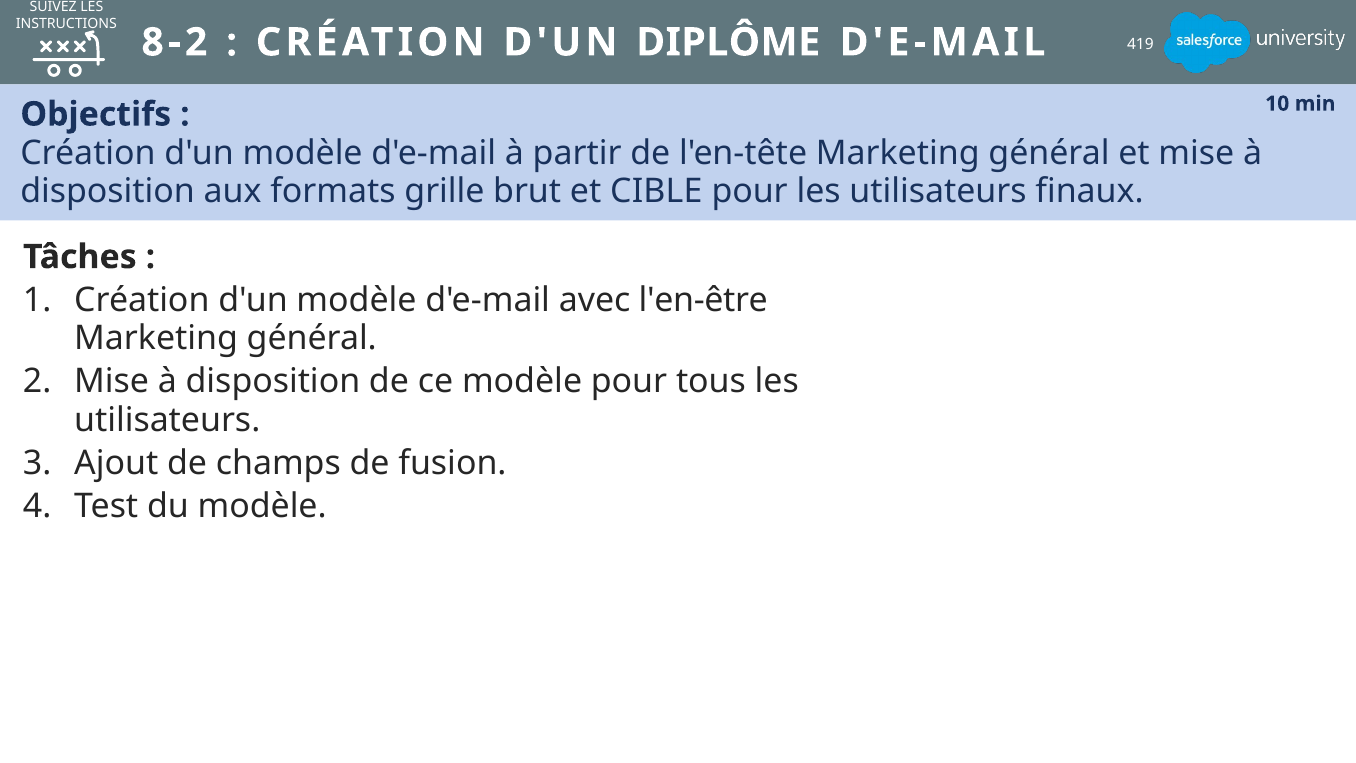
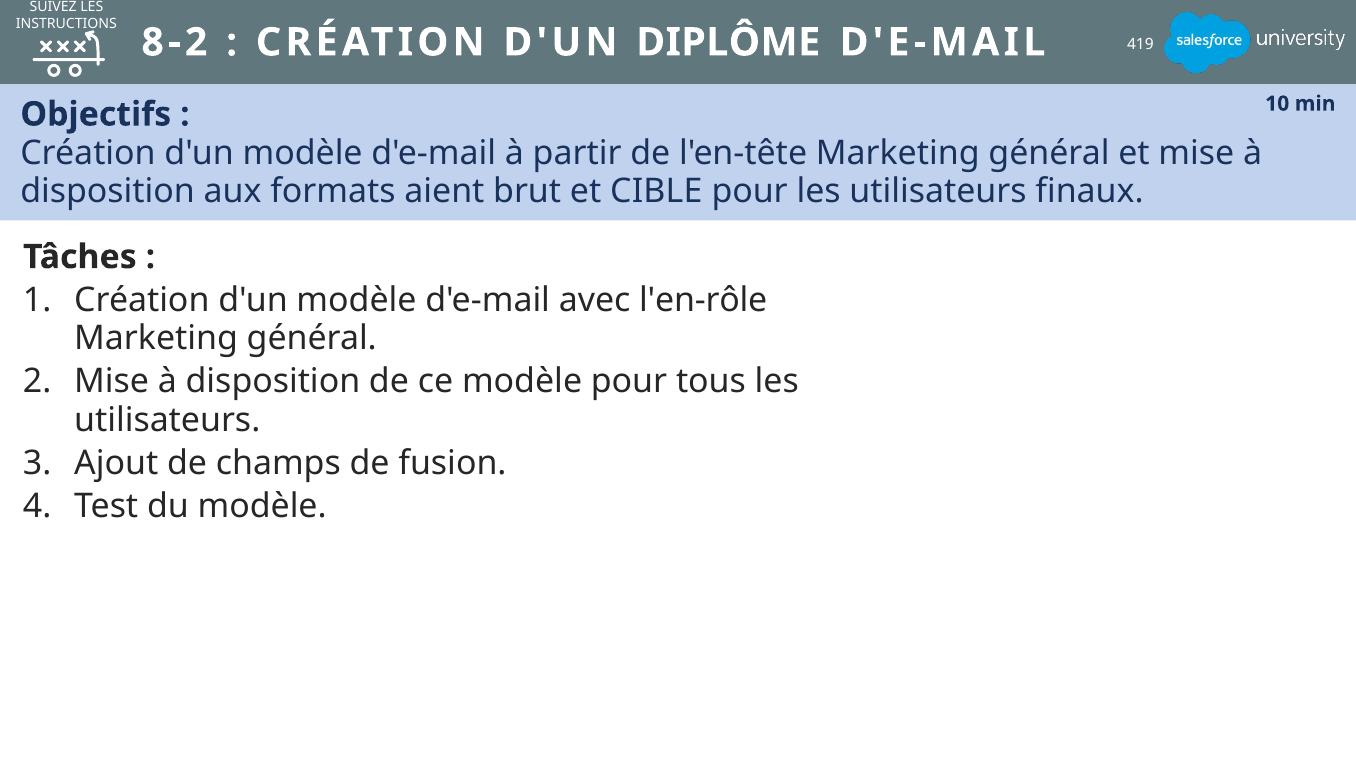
grille: grille -> aient
l'en-être: l'en-être -> l'en-rôle
